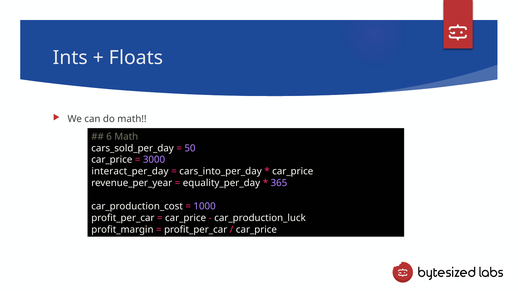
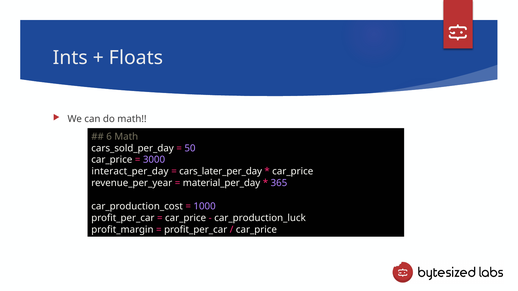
cars_into_per_day: cars_into_per_day -> cars_later_per_day
equality_per_day: equality_per_day -> material_per_day
